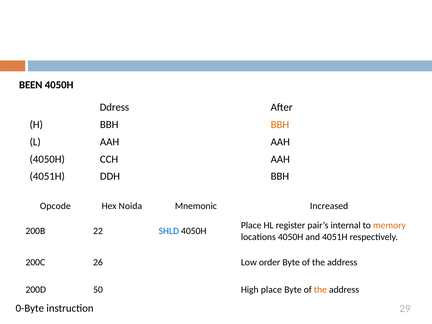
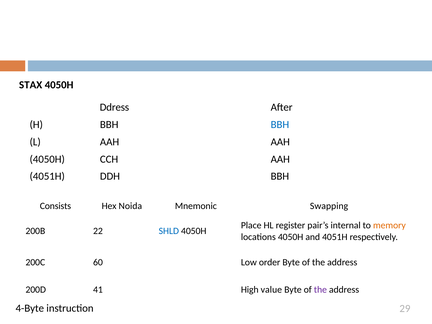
BEEN: BEEN -> STAX
BBH at (280, 125) colour: orange -> blue
Opcode: Opcode -> Consists
Increased: Increased -> Swapping
26: 26 -> 60
50: 50 -> 41
High place: place -> value
the at (320, 290) colour: orange -> purple
0-Byte: 0-Byte -> 4-Byte
